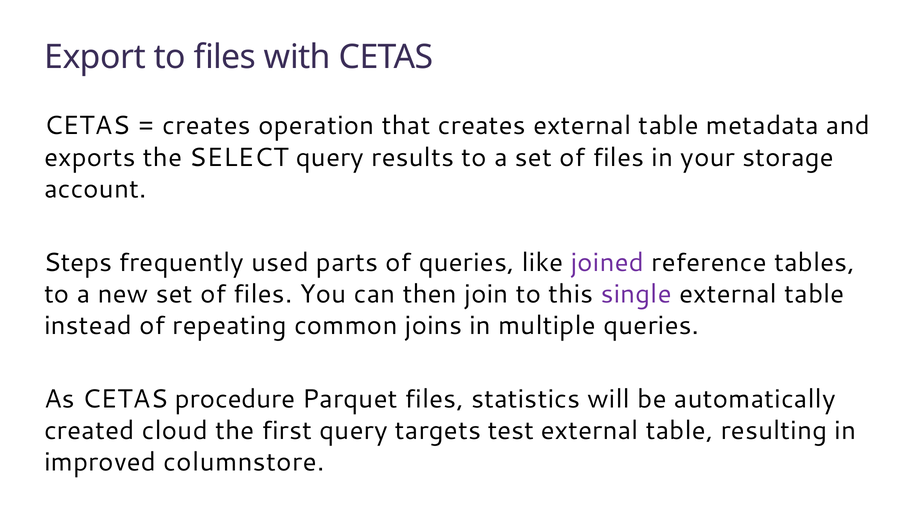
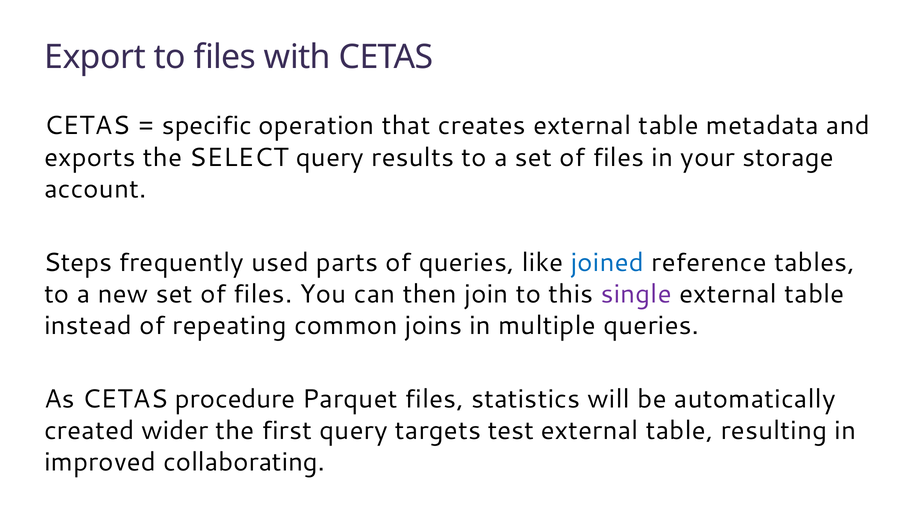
creates at (207, 126): creates -> specific
joined colour: purple -> blue
cloud: cloud -> wider
columnstore: columnstore -> collaborating
